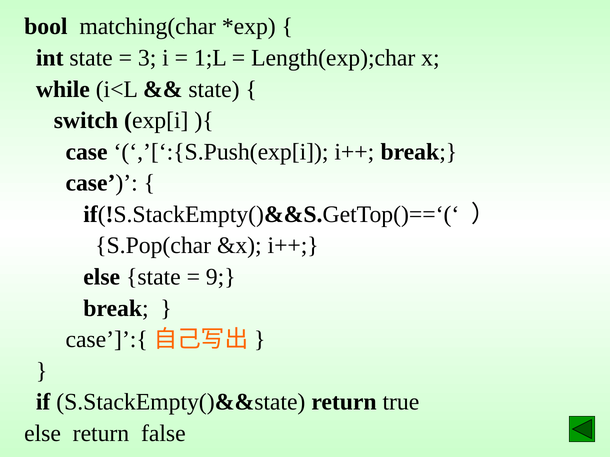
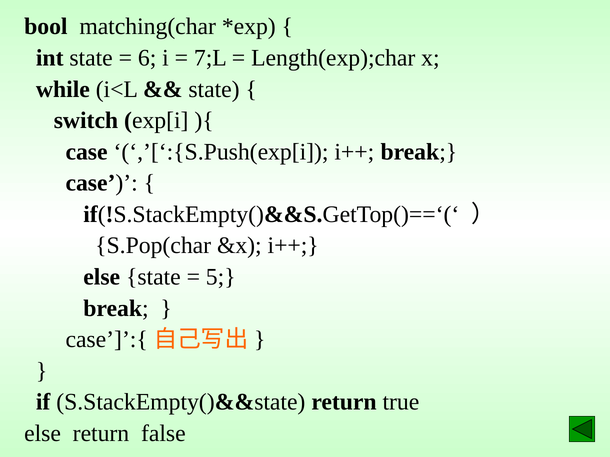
3: 3 -> 6
1;L: 1;L -> 7;L
9: 9 -> 5
